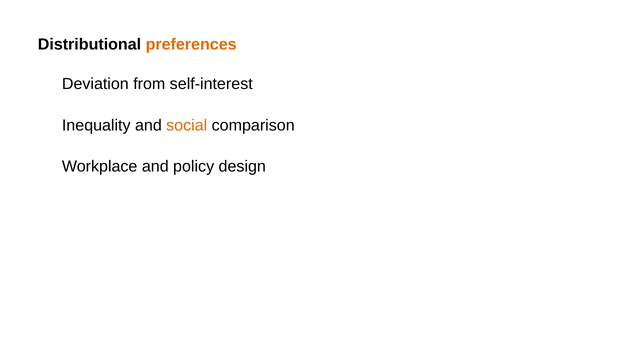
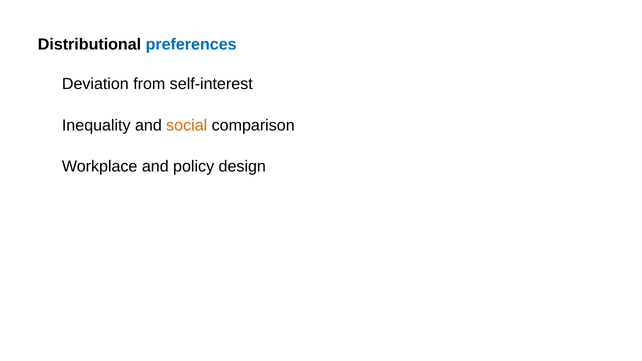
preferences colour: orange -> blue
